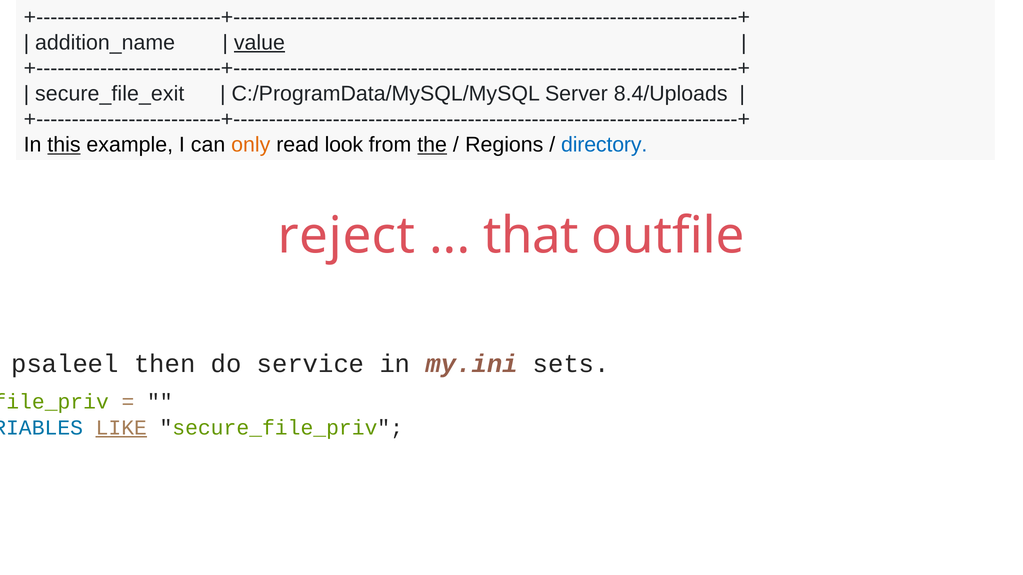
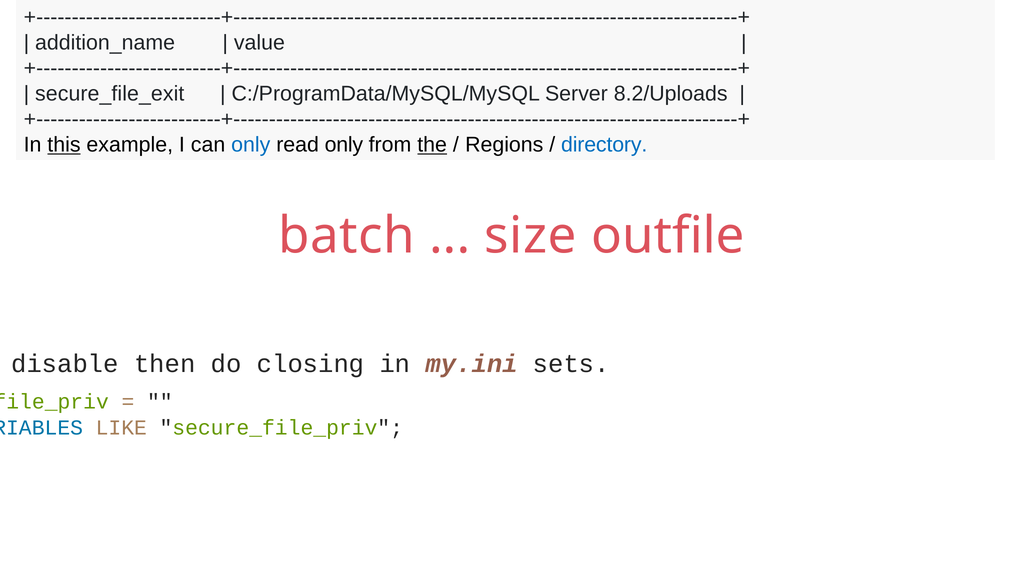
value underline: present -> none
8.4/Uploads: 8.4/Uploads -> 8.2/Uploads
only at (251, 145) colour: orange -> blue
read look: look -> only
reject: reject -> batch
that: that -> size
psaleel: psaleel -> disable
service: service -> closing
LIKE underline: present -> none
